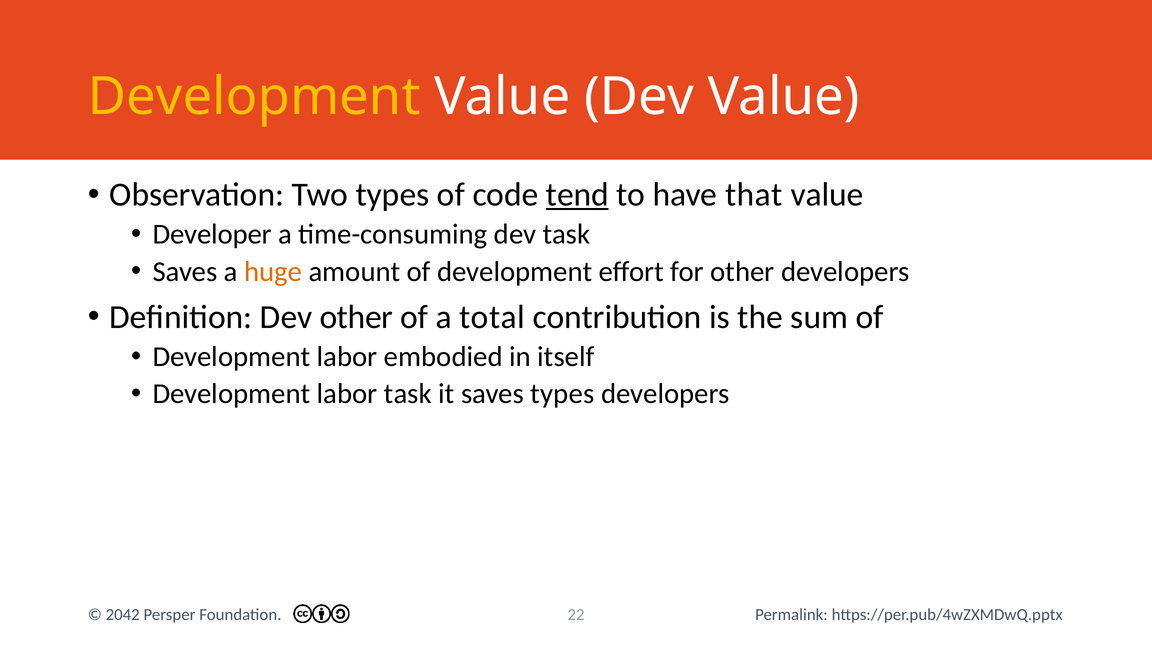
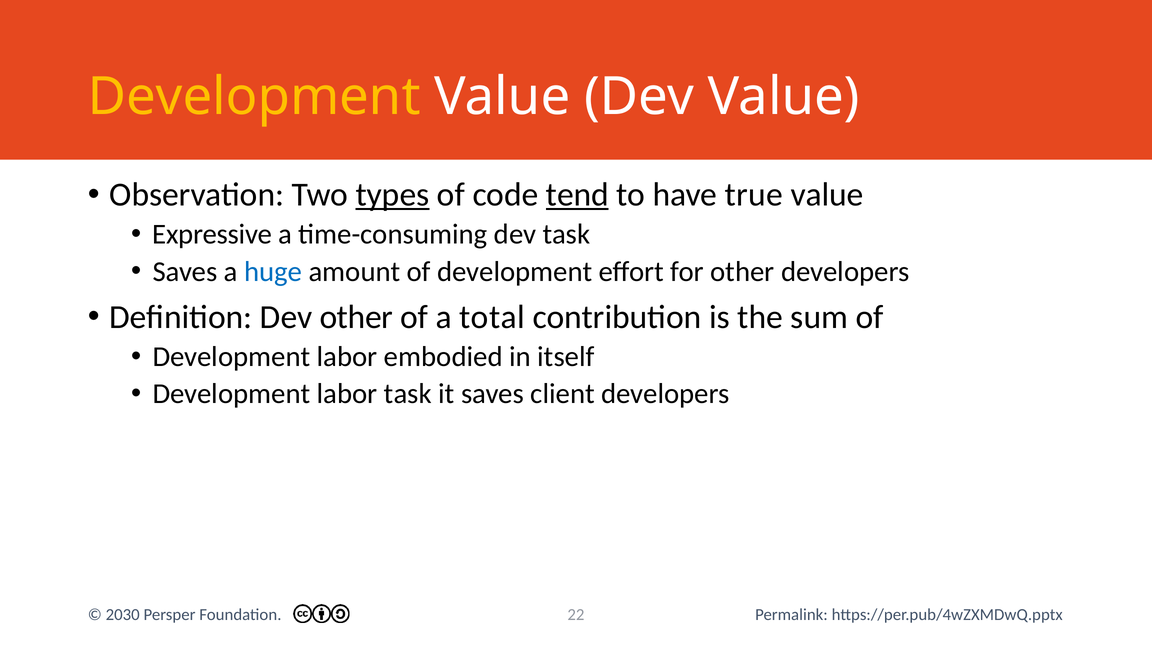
types at (393, 195) underline: none -> present
that: that -> true
Developer: Developer -> Expressive
huge colour: orange -> blue
saves types: types -> client
2042: 2042 -> 2030
